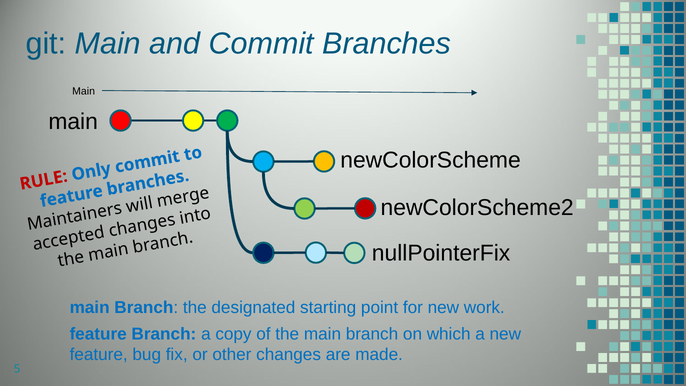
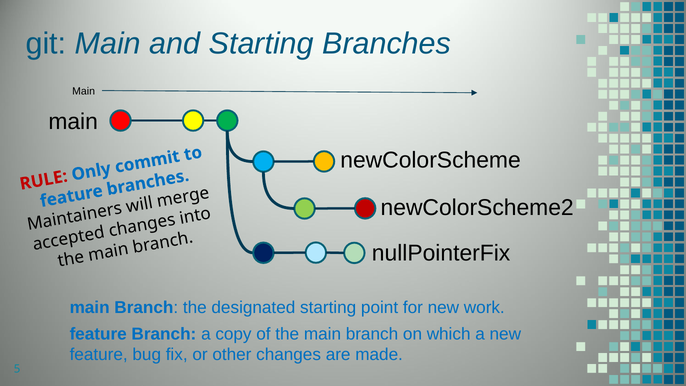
and Commit: Commit -> Starting
